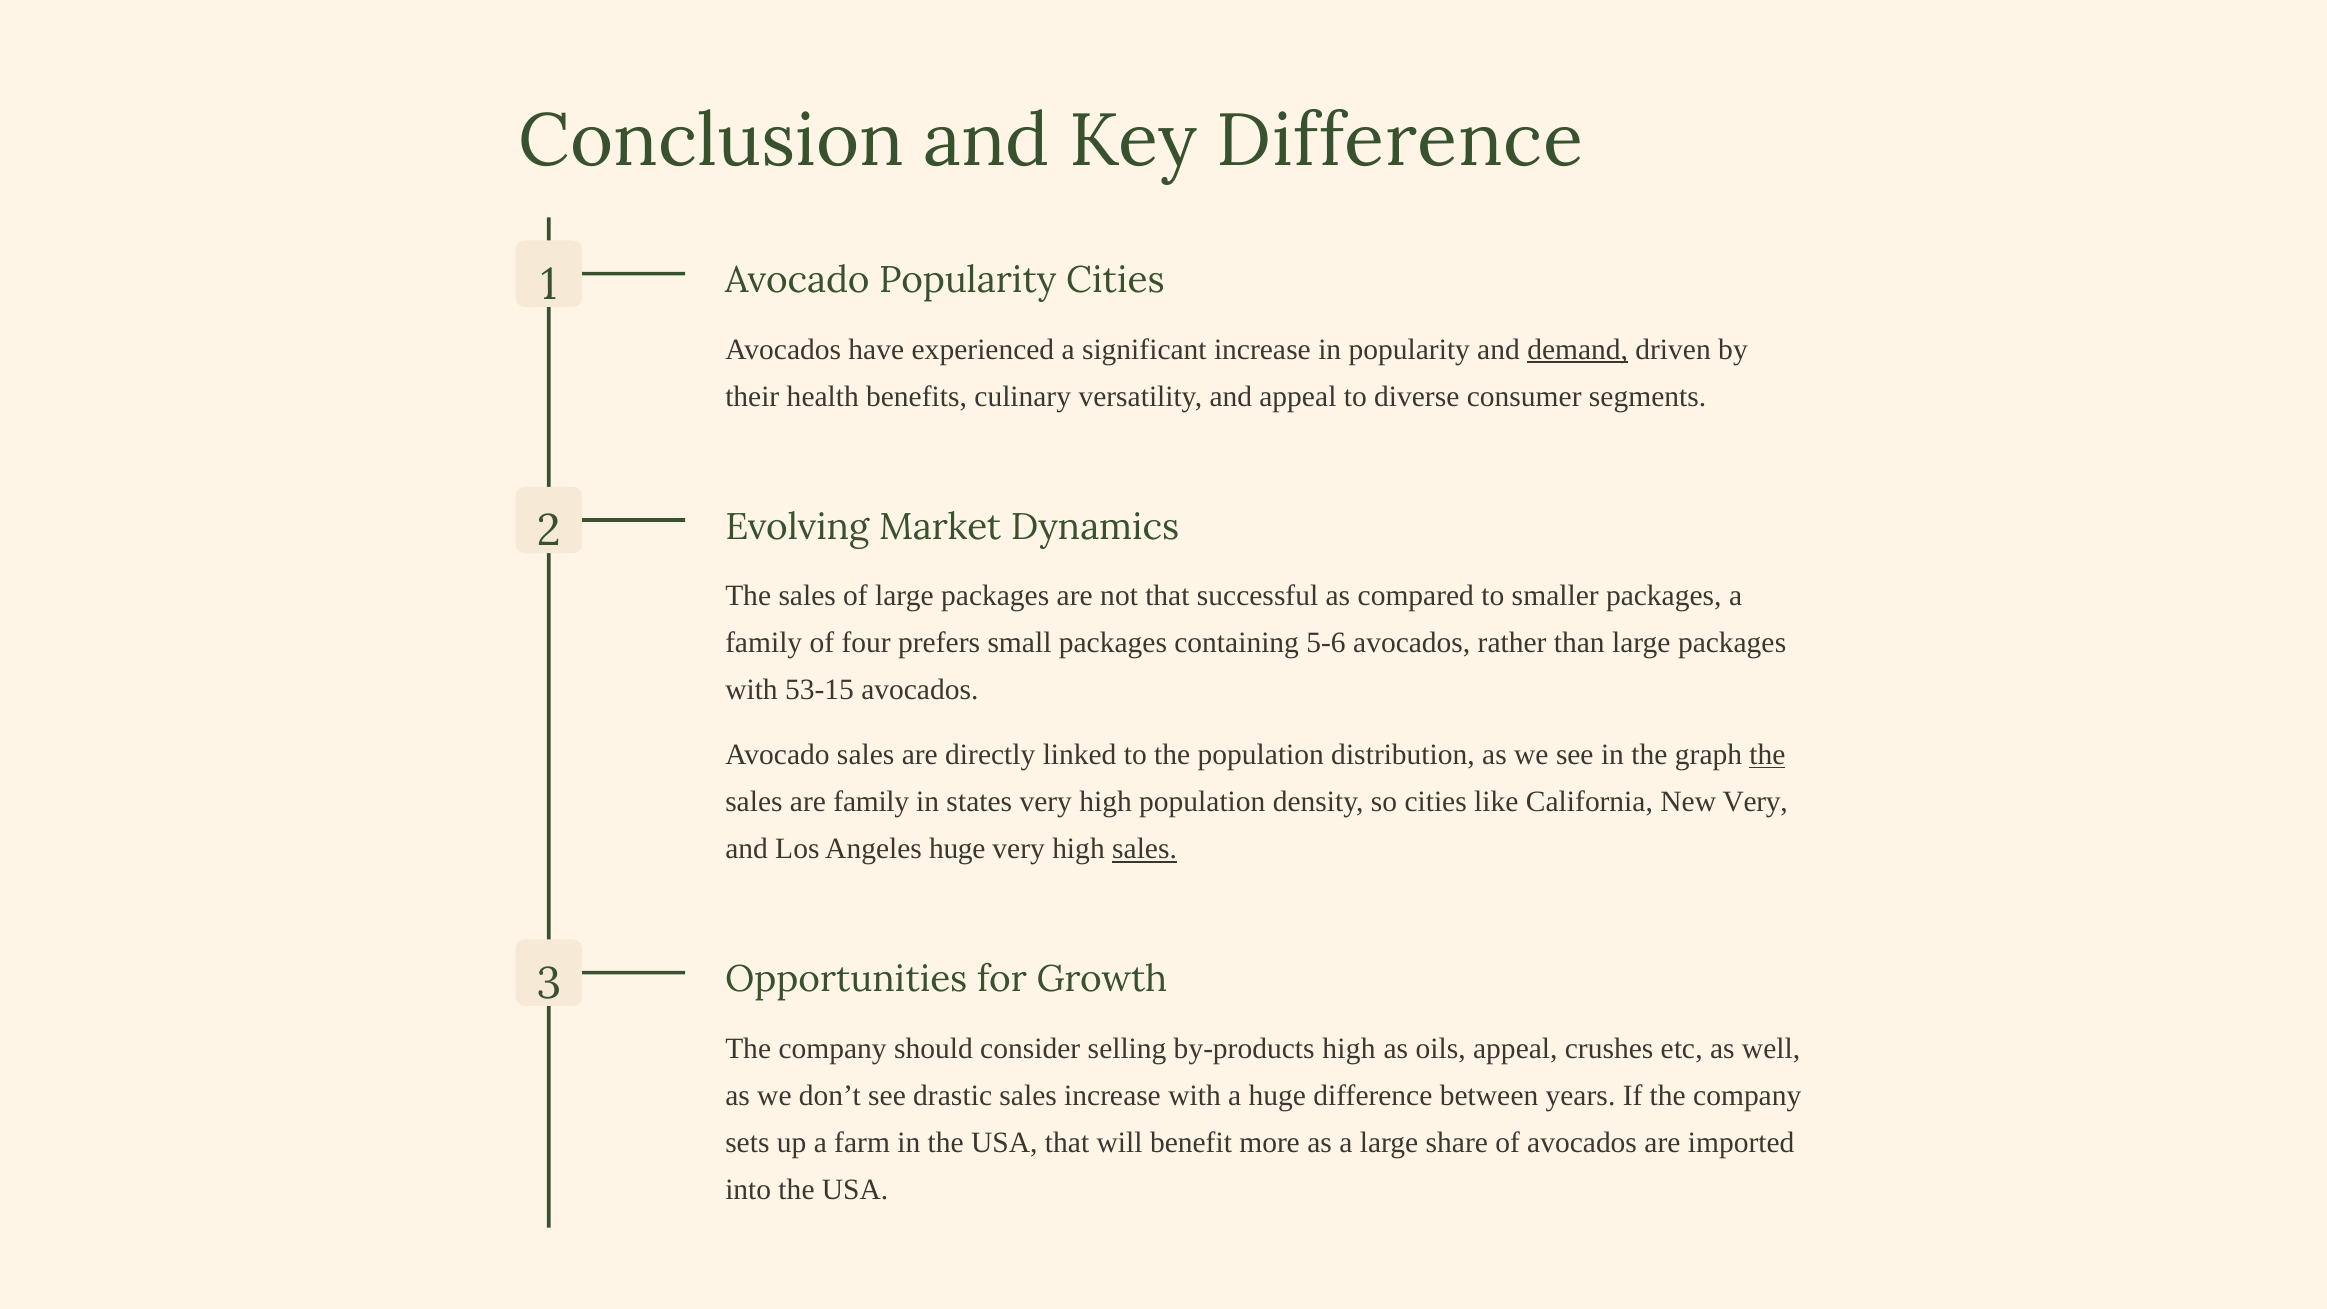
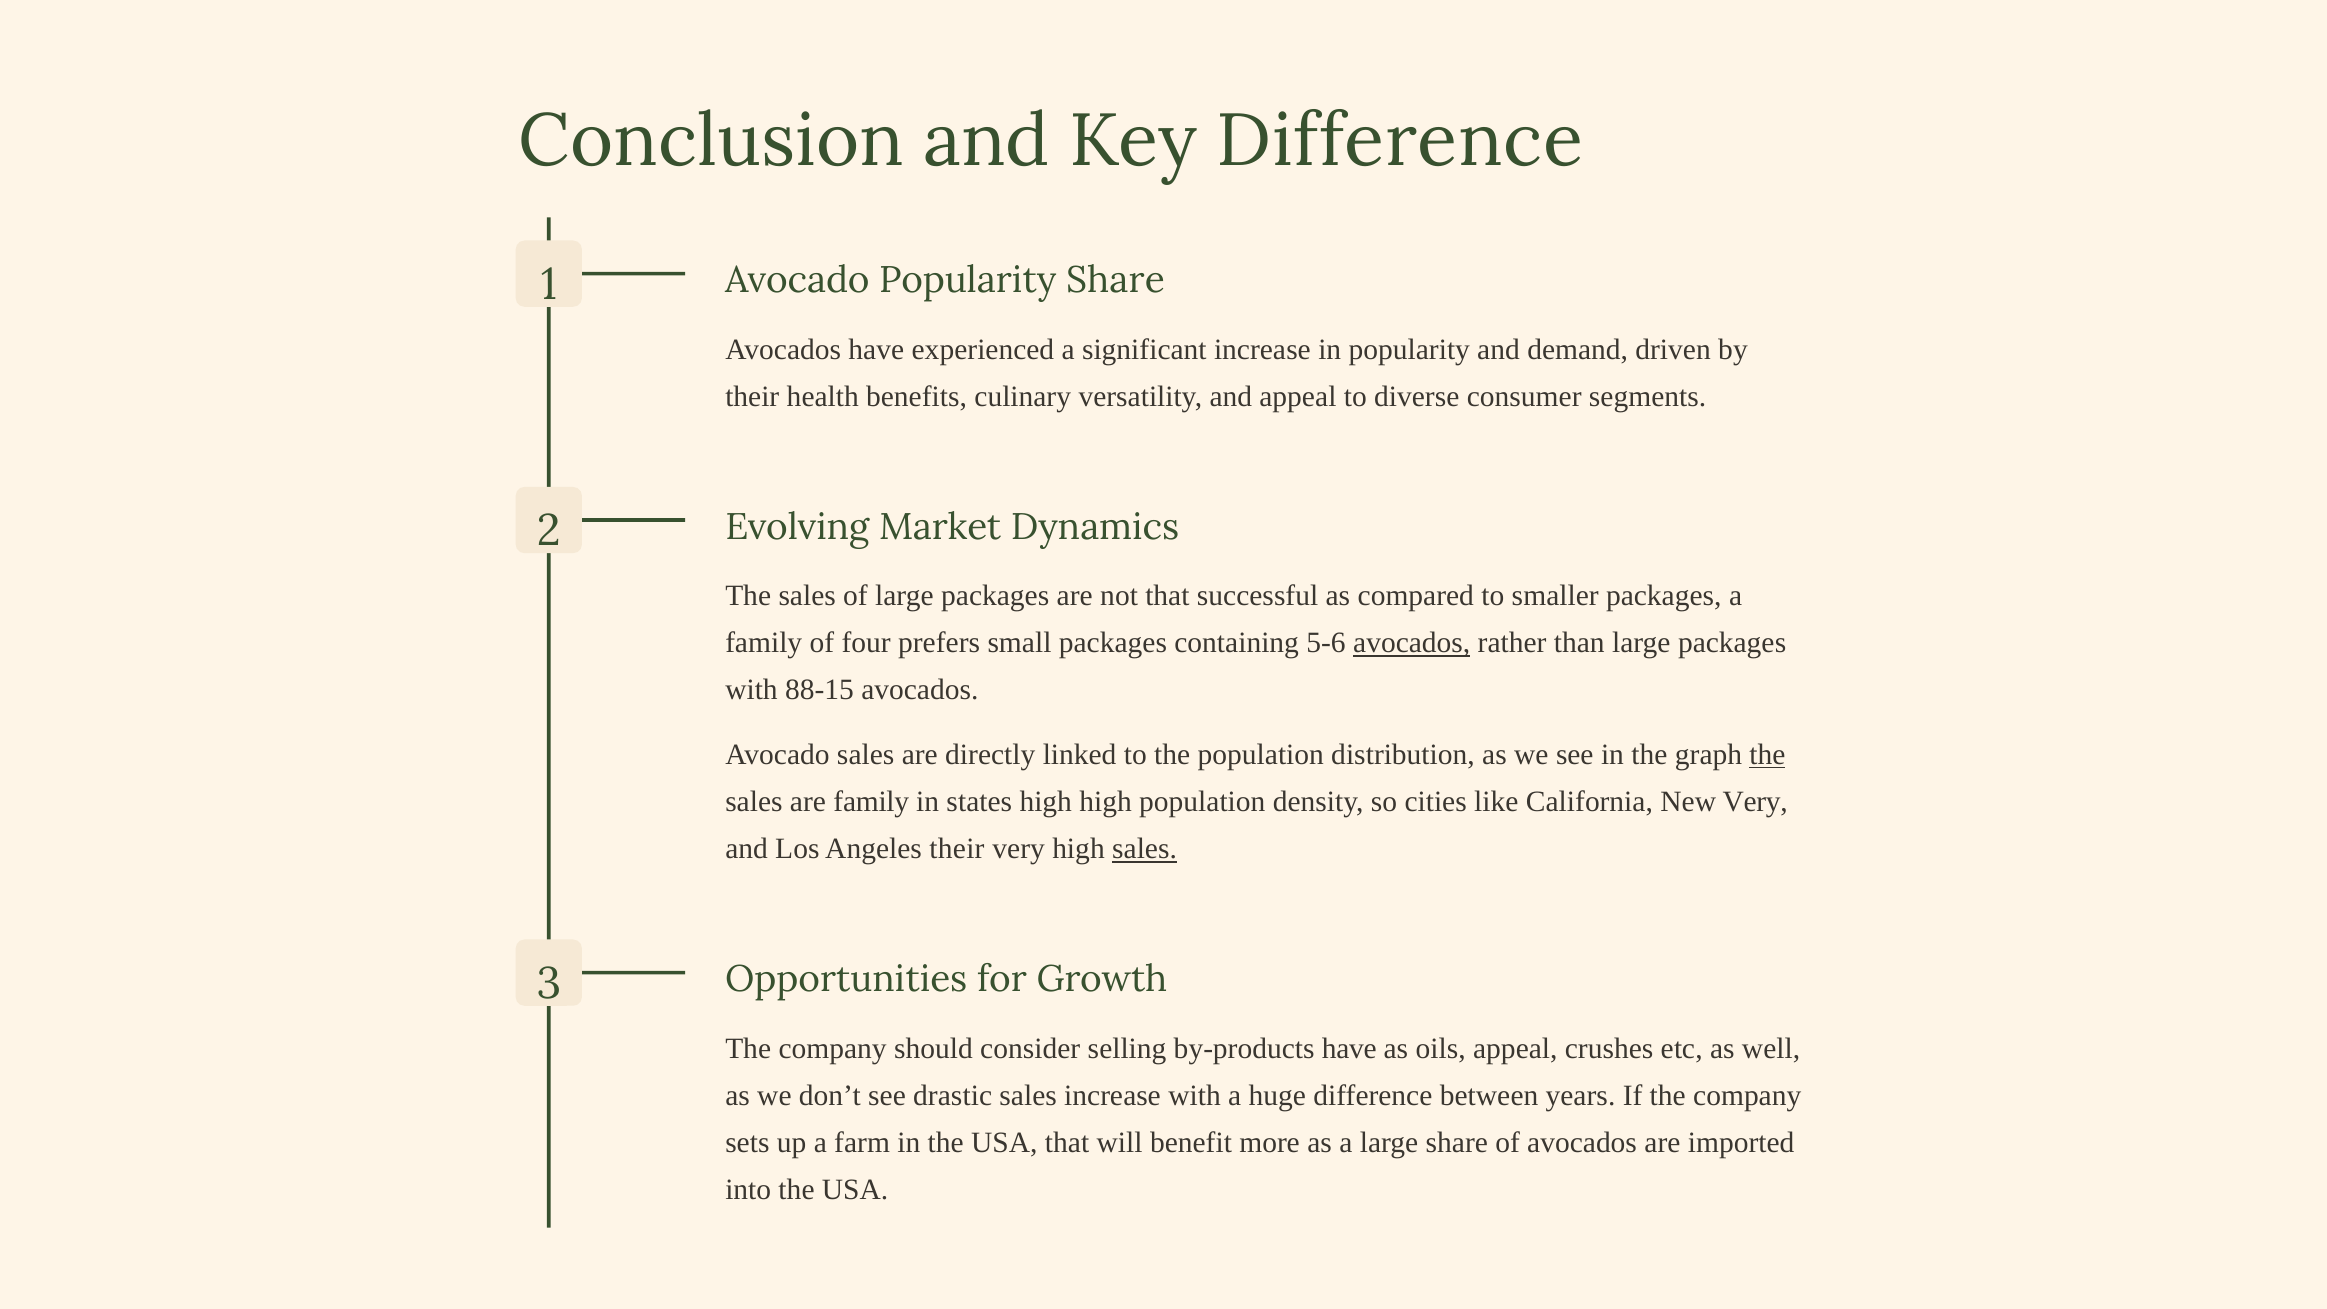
Popularity Cities: Cities -> Share
demand underline: present -> none
avocados at (1412, 643) underline: none -> present
53-15: 53-15 -> 88-15
states very: very -> high
Angeles huge: huge -> their
by-products high: high -> have
